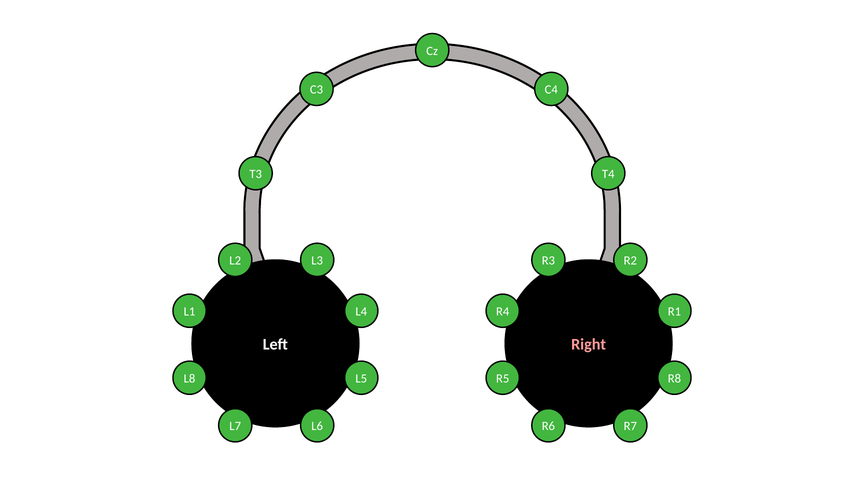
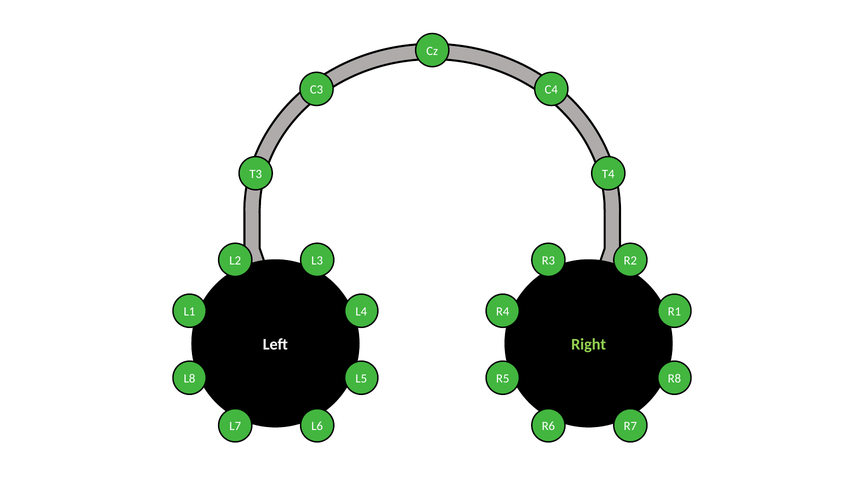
Right colour: pink -> light green
